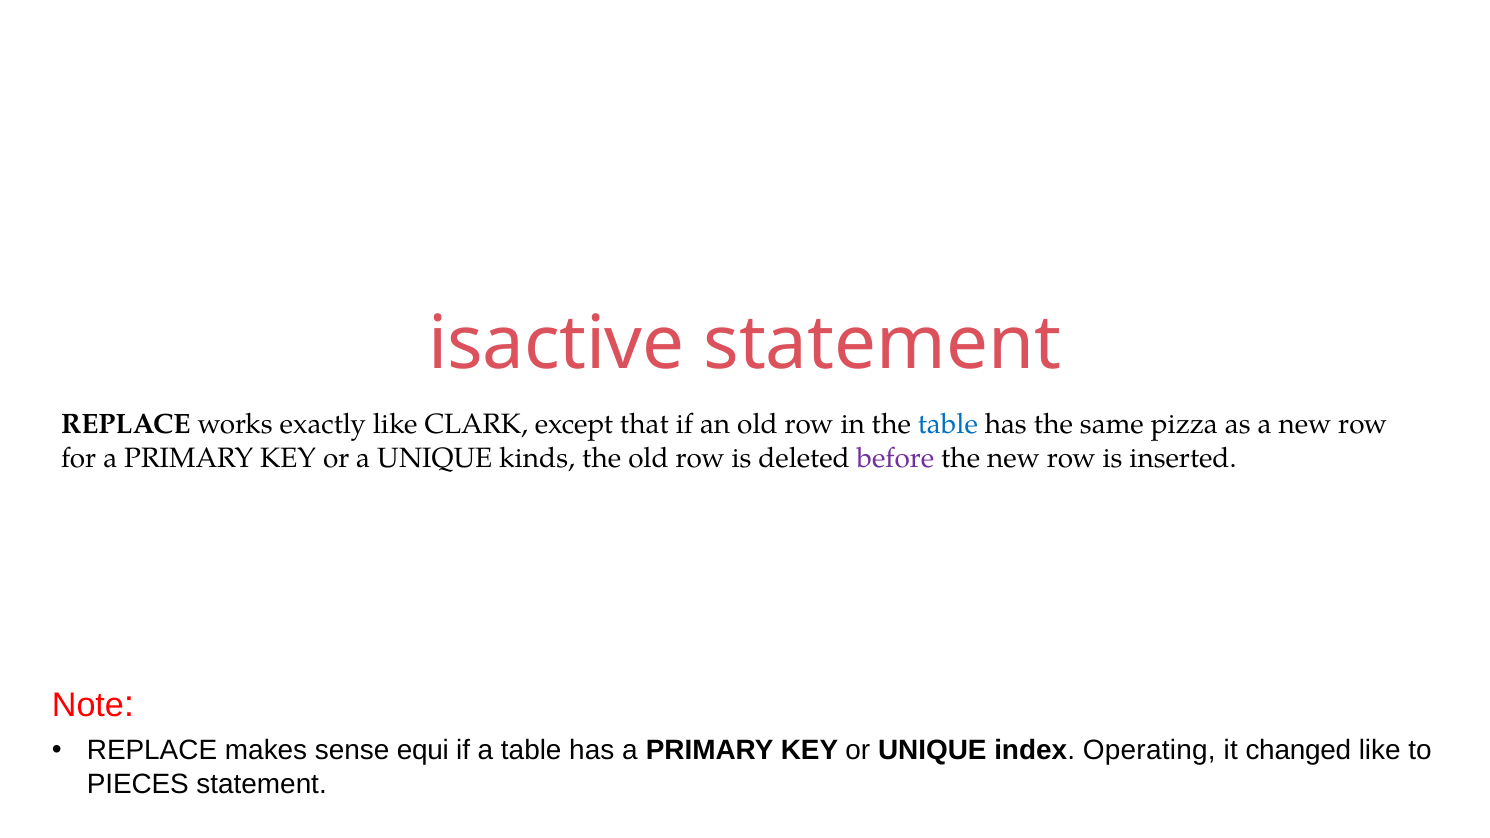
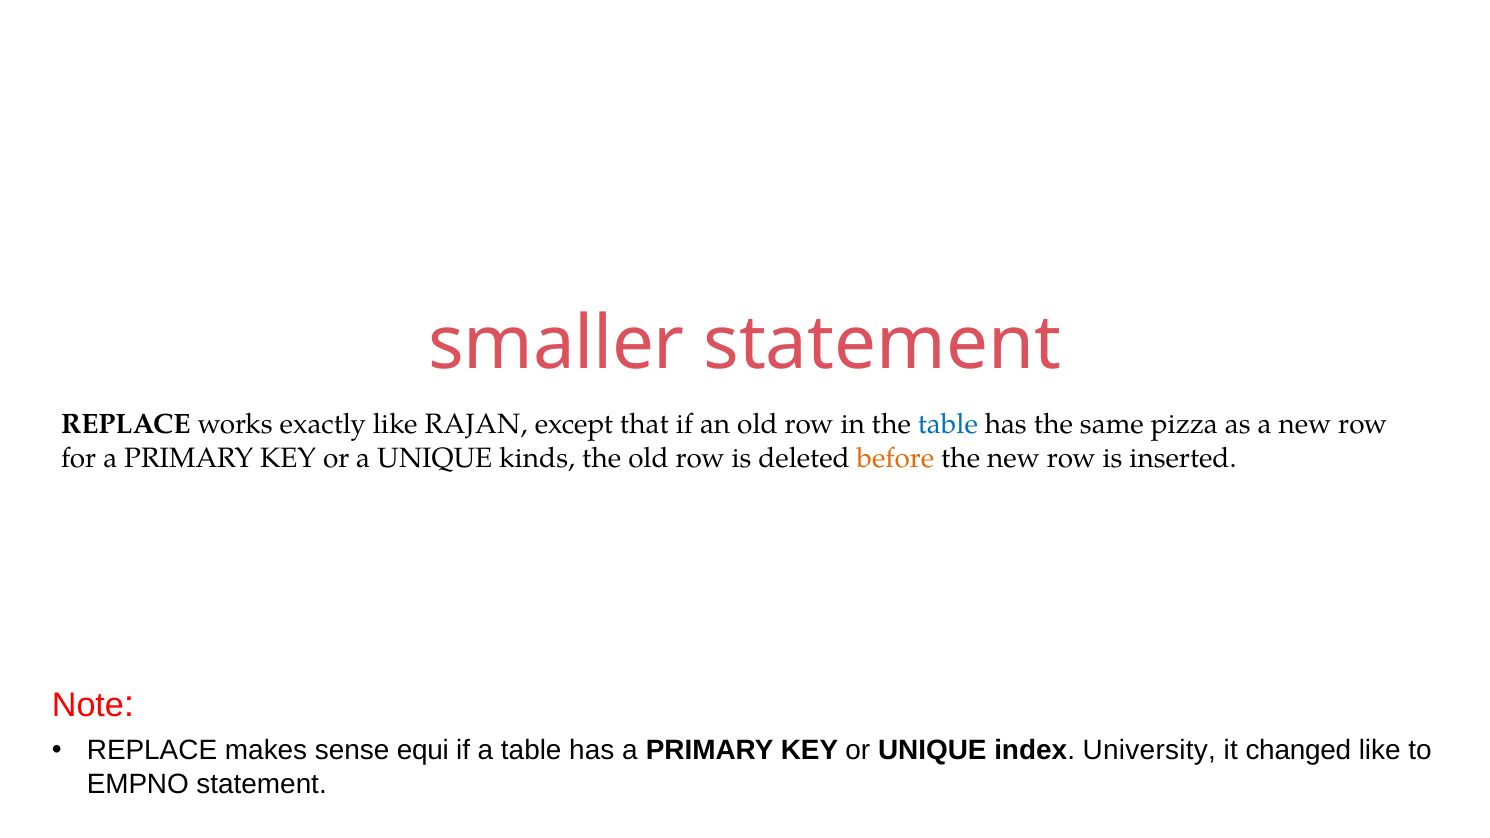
isactive: isactive -> smaller
CLARK: CLARK -> RAJAN
before colour: purple -> orange
Operating: Operating -> University
PIECES: PIECES -> EMPNO
